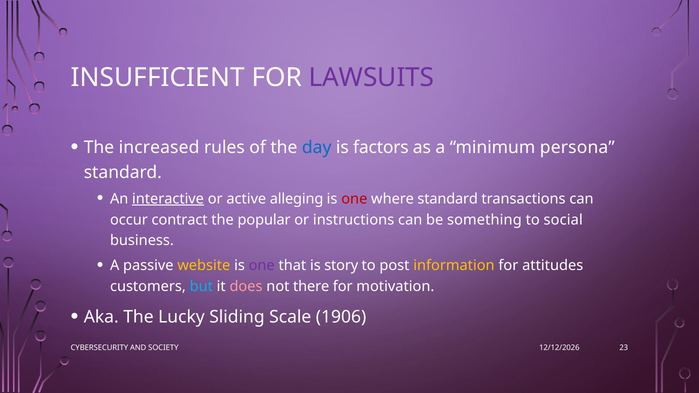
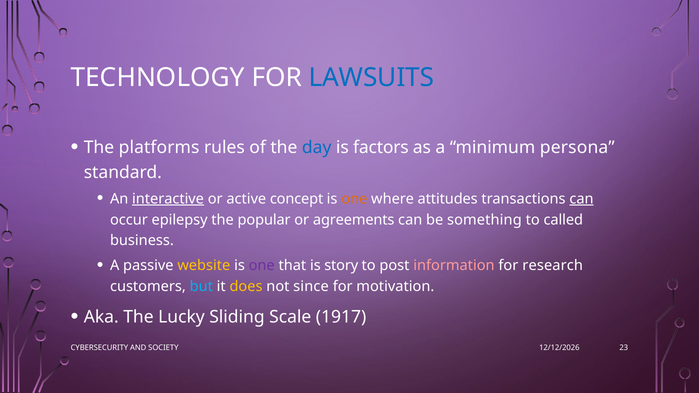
INSUFFICIENT: INSUFFICIENT -> TECHNOLOGY
LAWSUITS colour: purple -> blue
increased: increased -> platforms
alleging: alleging -> concept
one at (354, 199) colour: red -> orange
where standard: standard -> attitudes
can at (582, 199) underline: none -> present
contract: contract -> epilepsy
instructions: instructions -> agreements
social: social -> called
information colour: yellow -> pink
attitudes: attitudes -> research
does colour: pink -> yellow
there: there -> since
1906: 1906 -> 1917
